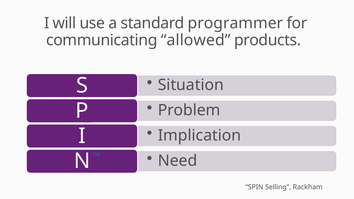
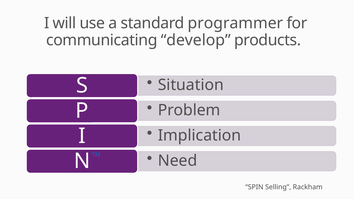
allowed: allowed -> develop
